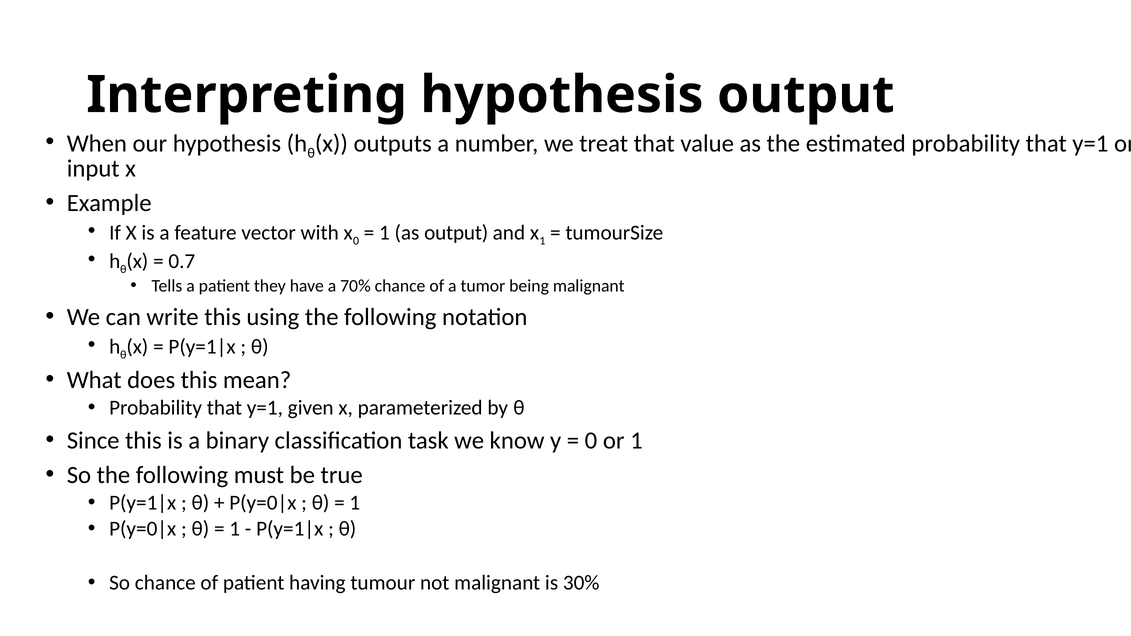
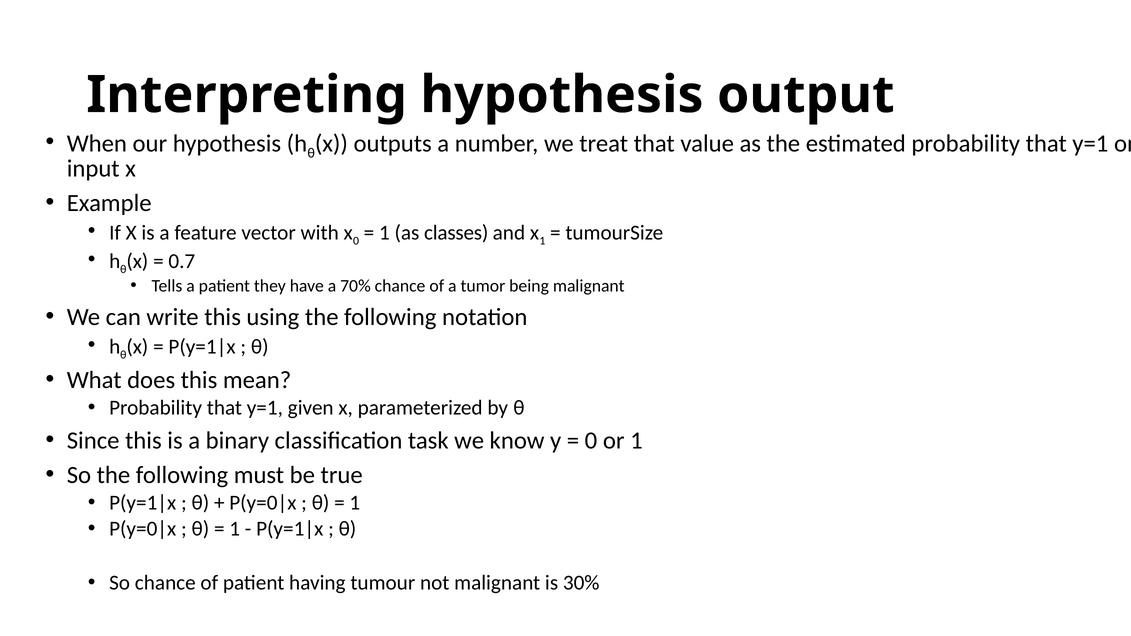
as output: output -> classes
